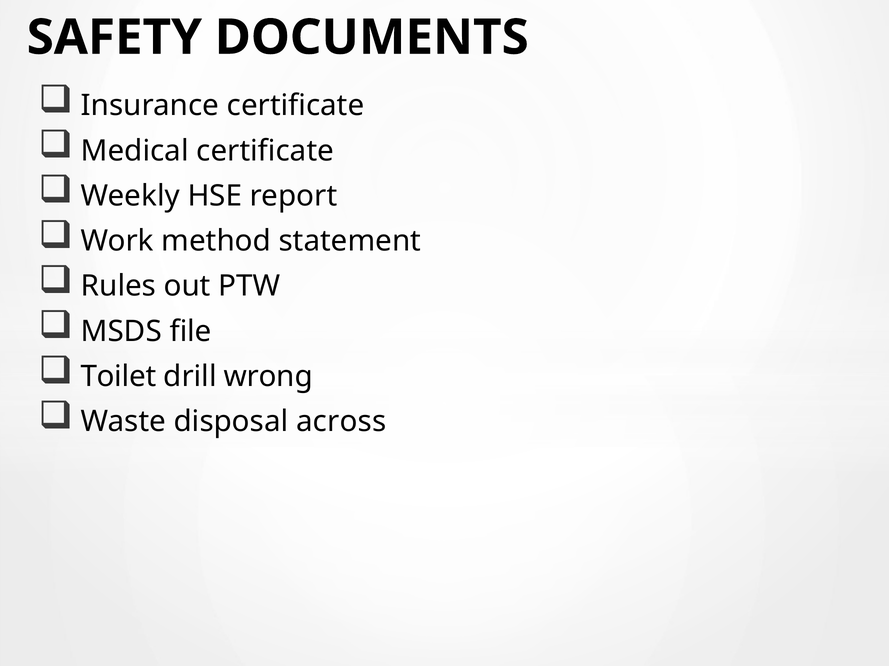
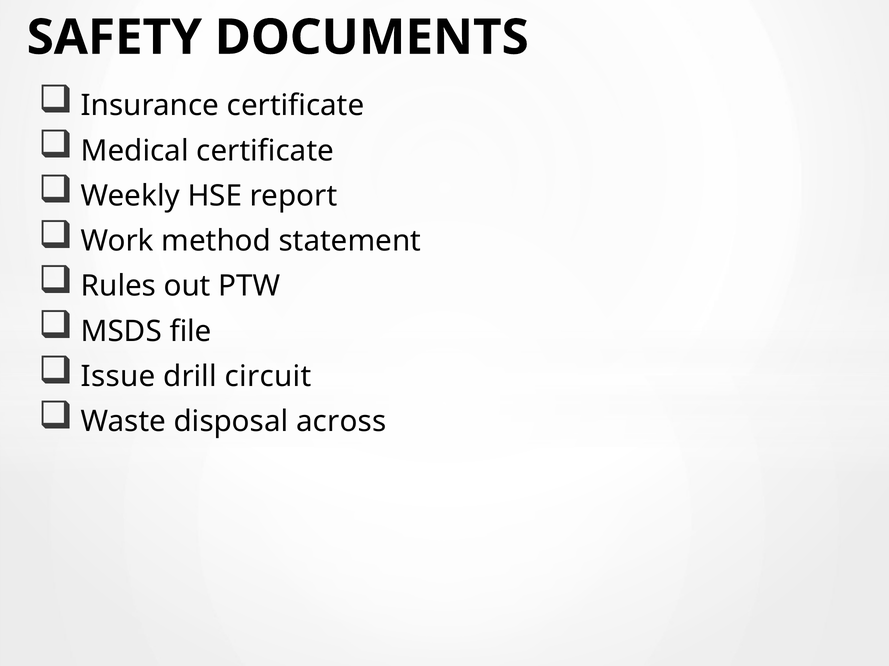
Toilet: Toilet -> Issue
wrong: wrong -> circuit
